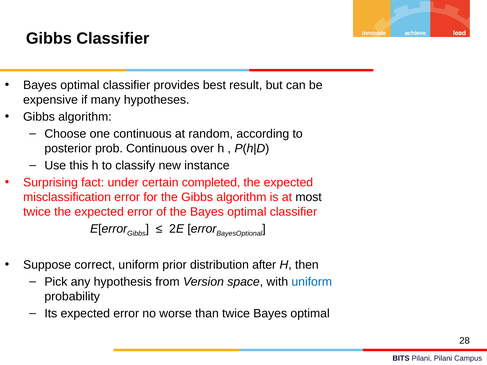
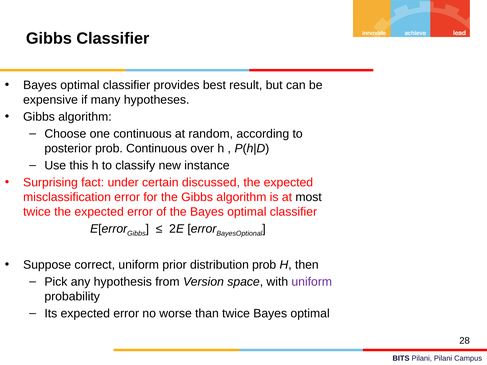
completed: completed -> discussed
distribution after: after -> prob
uniform at (312, 282) colour: blue -> purple
